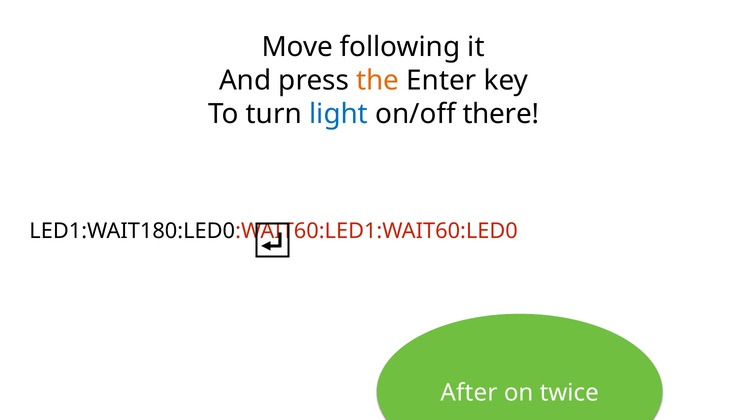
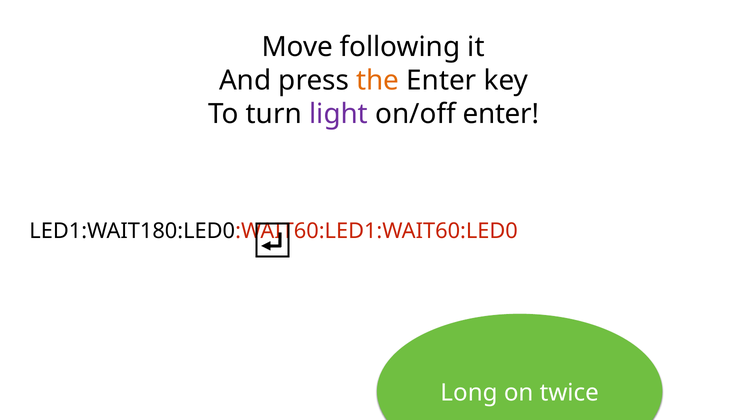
light colour: blue -> purple
on/off there: there -> enter
After: After -> Long
